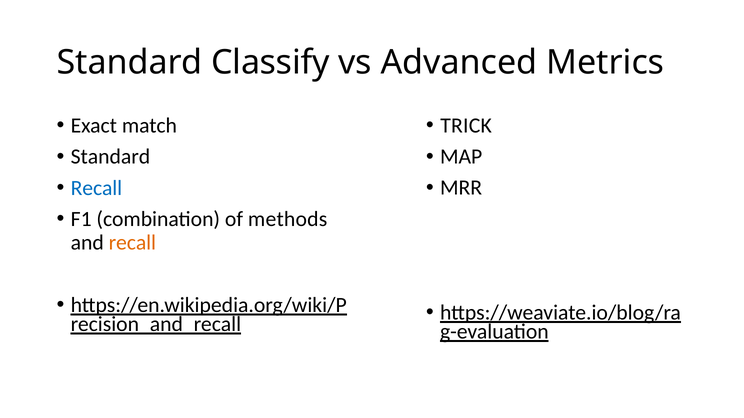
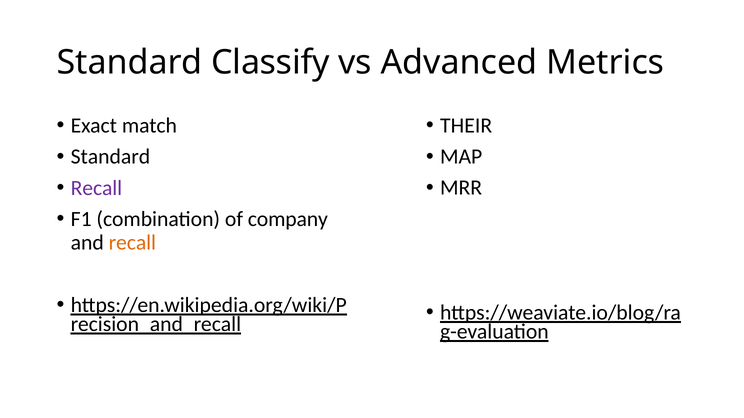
TRICK: TRICK -> THEIR
Recall at (96, 188) colour: blue -> purple
methods: methods -> company
